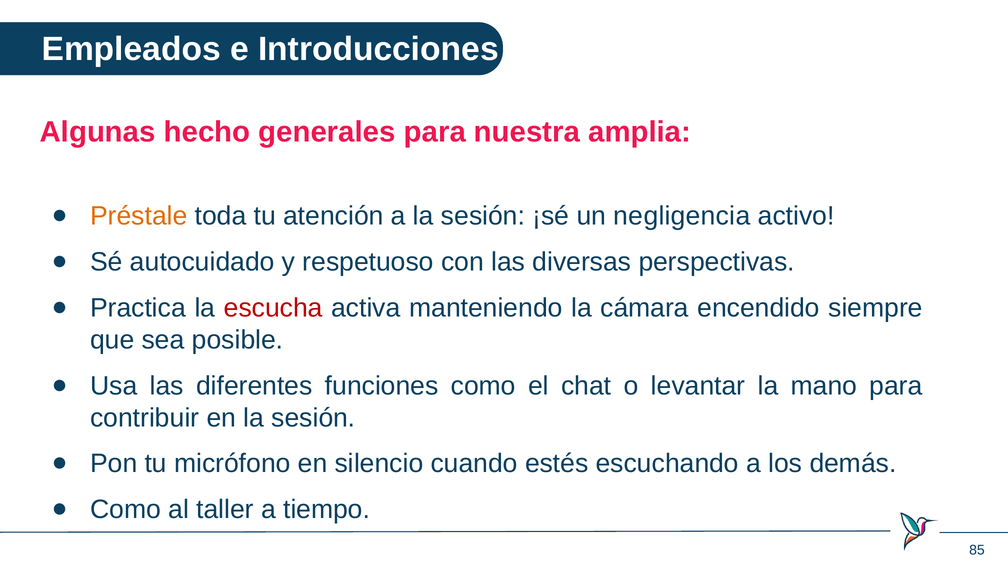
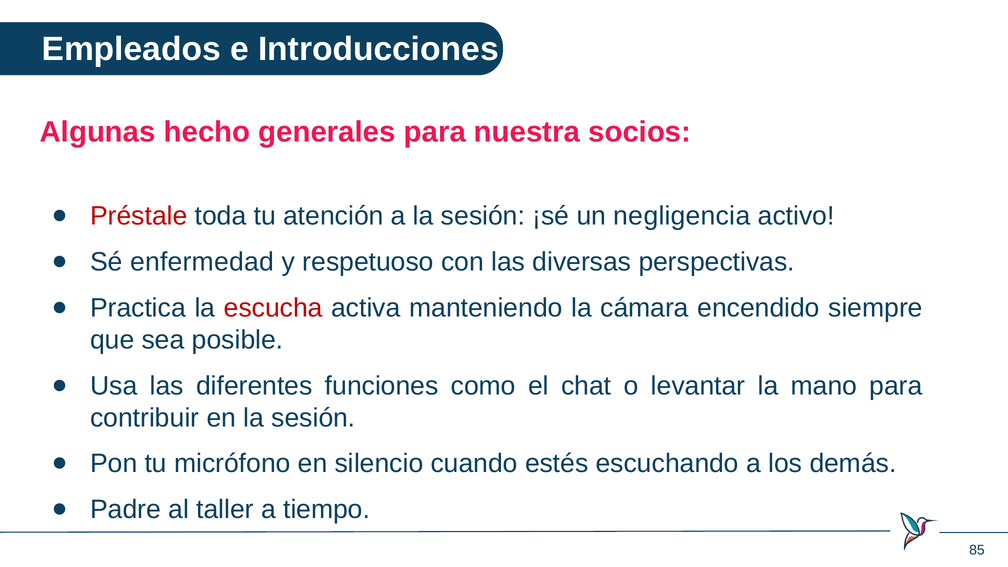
amplia: amplia -> socios
Préstale colour: orange -> red
autocuidado: autocuidado -> enfermedad
Como at (126, 510): Como -> Padre
